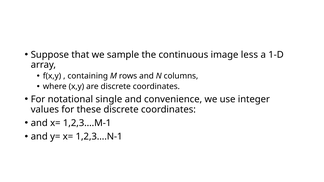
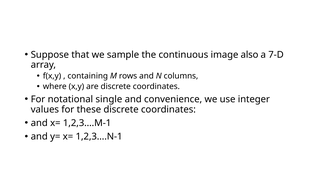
less: less -> also
1-D: 1-D -> 7-D
